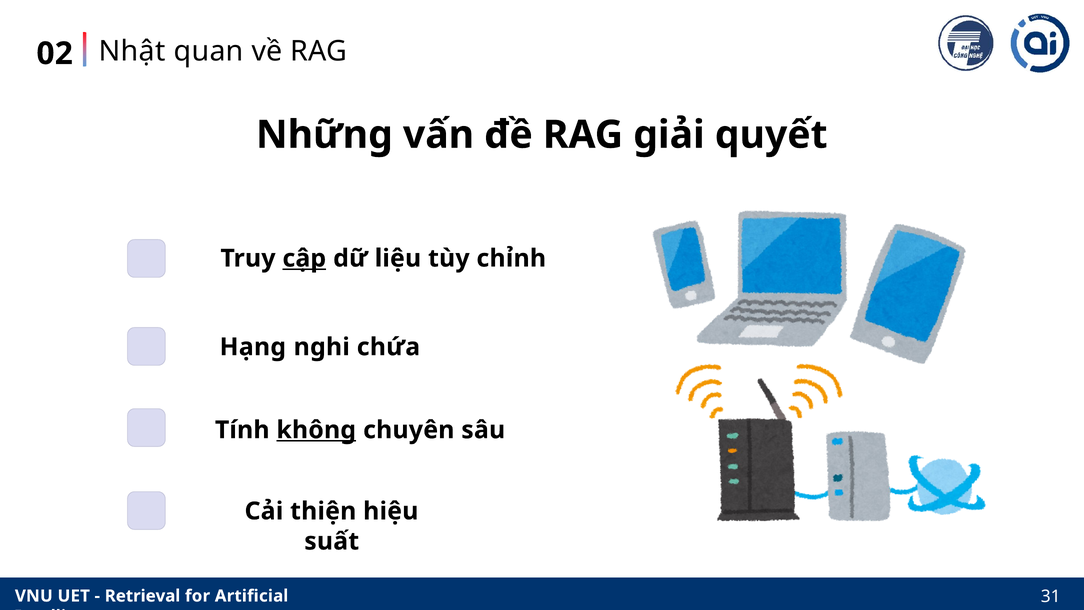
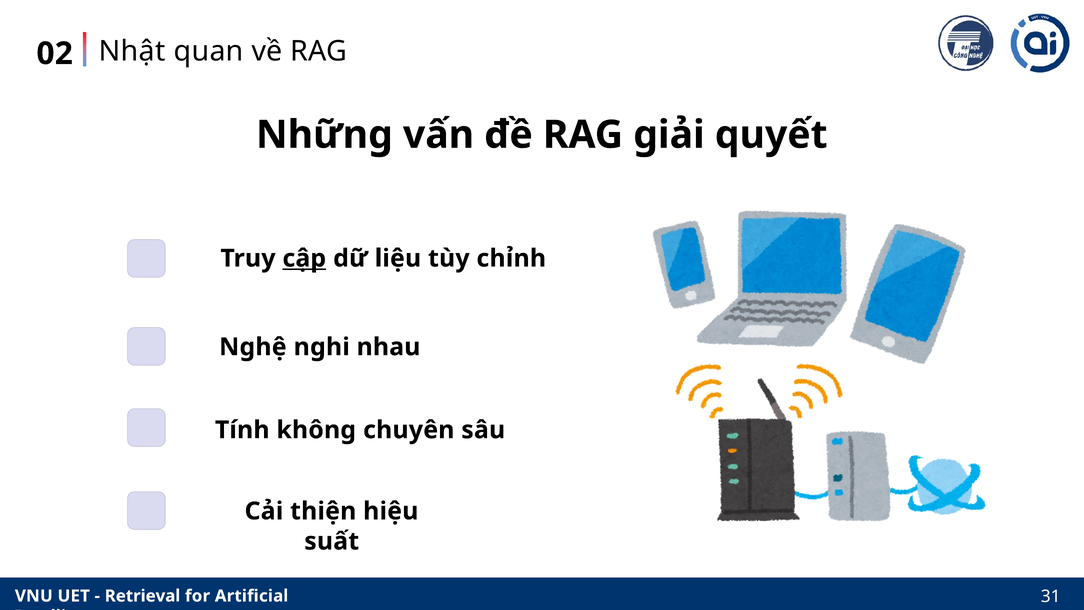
Hạng: Hạng -> Nghệ
chứa: chứa -> nhau
không underline: present -> none
